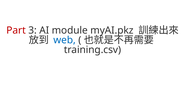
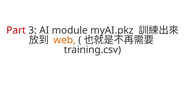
web colour: blue -> orange
